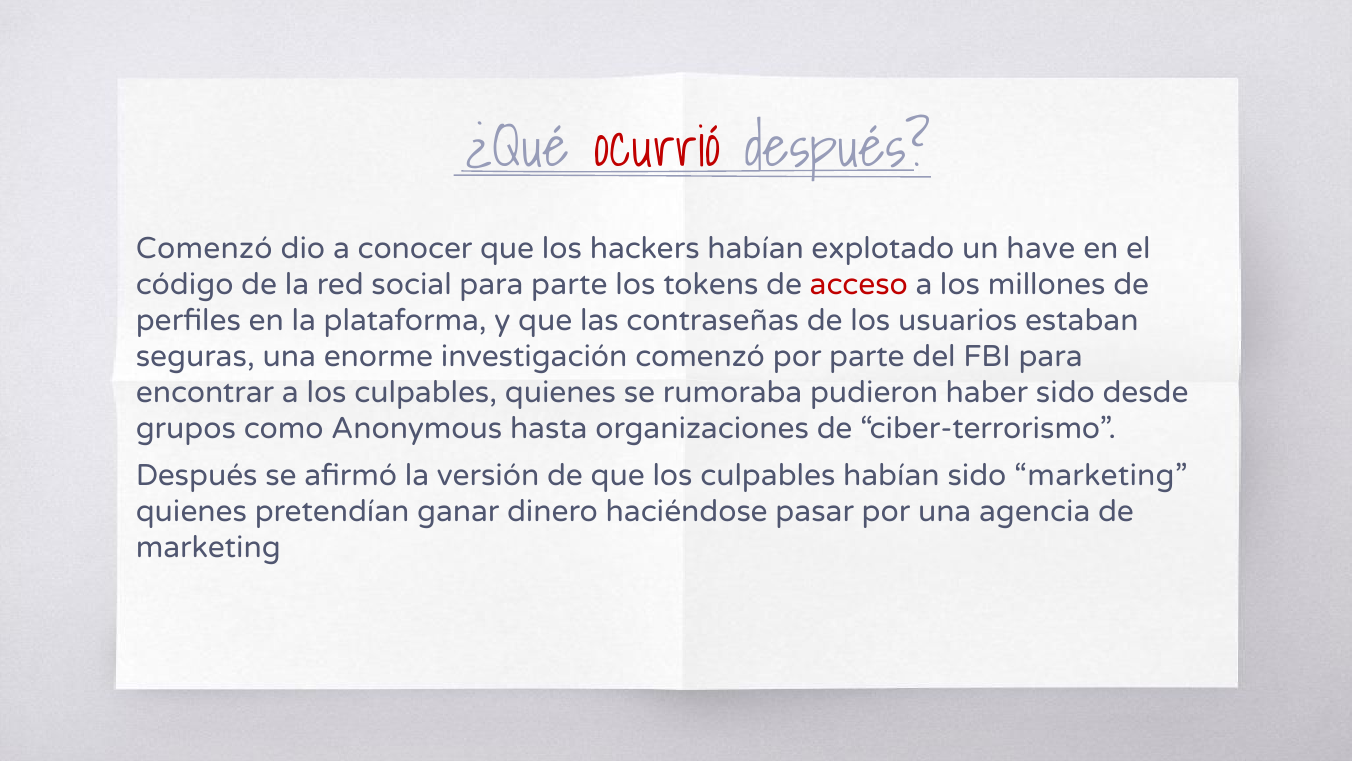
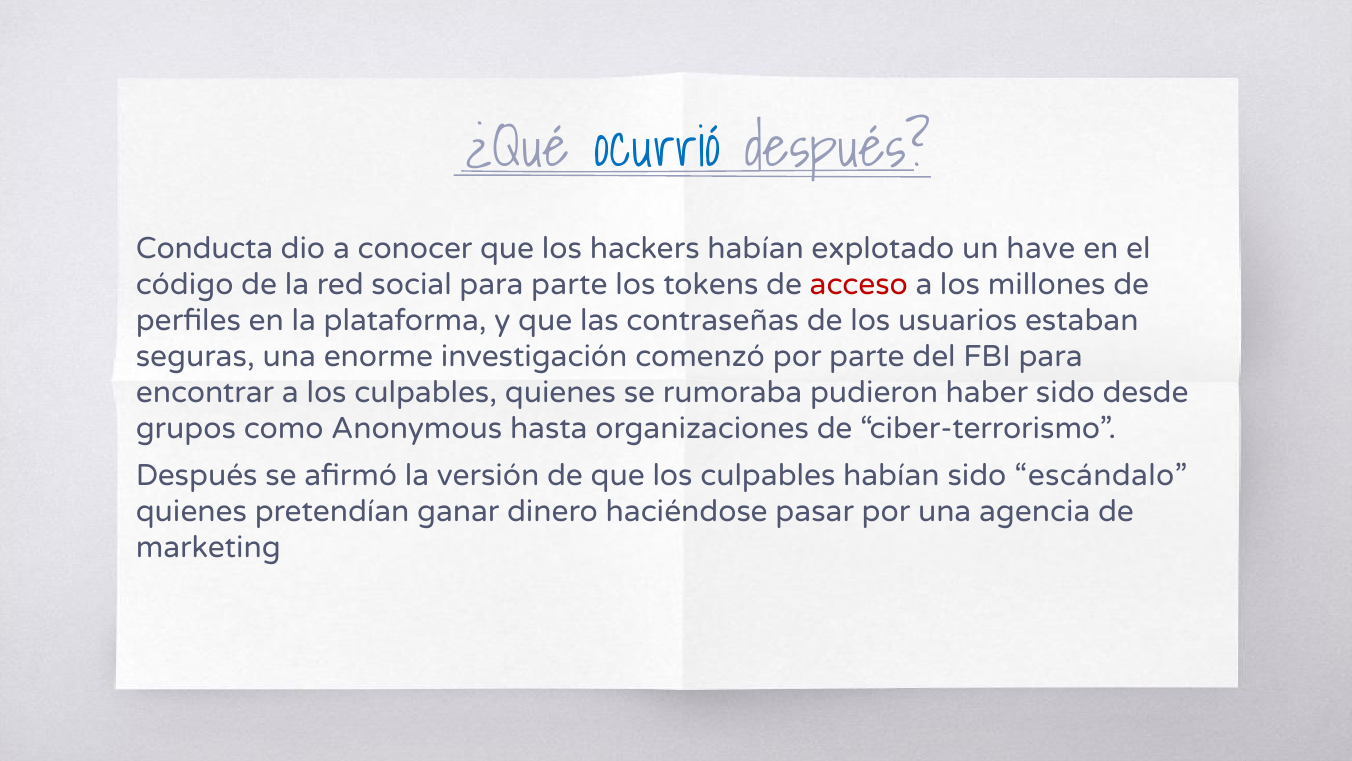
ocurrió colour: red -> blue
Comenzó at (204, 248): Comenzó -> Conducta
sido marketing: marketing -> escándalo
